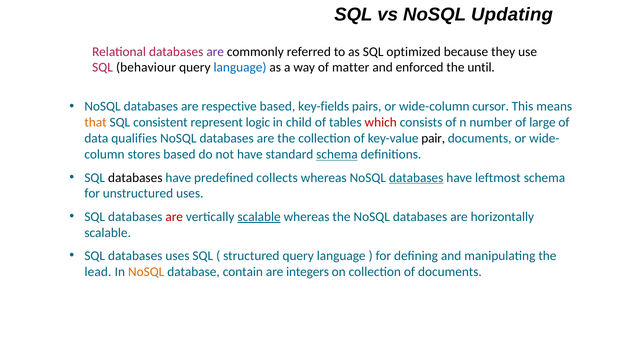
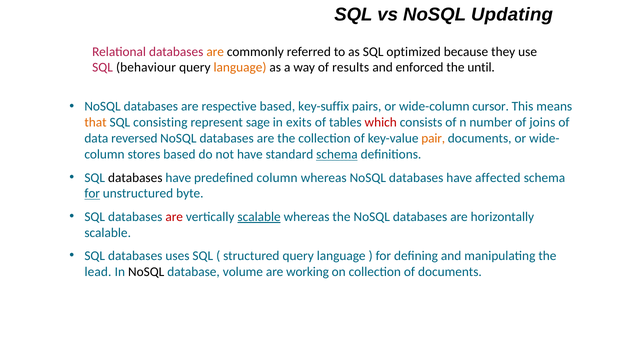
are at (215, 52) colour: purple -> orange
language at (240, 68) colour: blue -> orange
matter: matter -> results
key-fields: key-fields -> key-suffix
consistent: consistent -> consisting
logic: logic -> sage
child: child -> exits
large: large -> joins
qualifies: qualifies -> reversed
pair colour: black -> orange
predefined collects: collects -> column
databases at (416, 178) underline: present -> none
leftmost: leftmost -> affected
for at (92, 194) underline: none -> present
unstructured uses: uses -> byte
NoSQL at (146, 272) colour: orange -> black
contain: contain -> volume
integers: integers -> working
